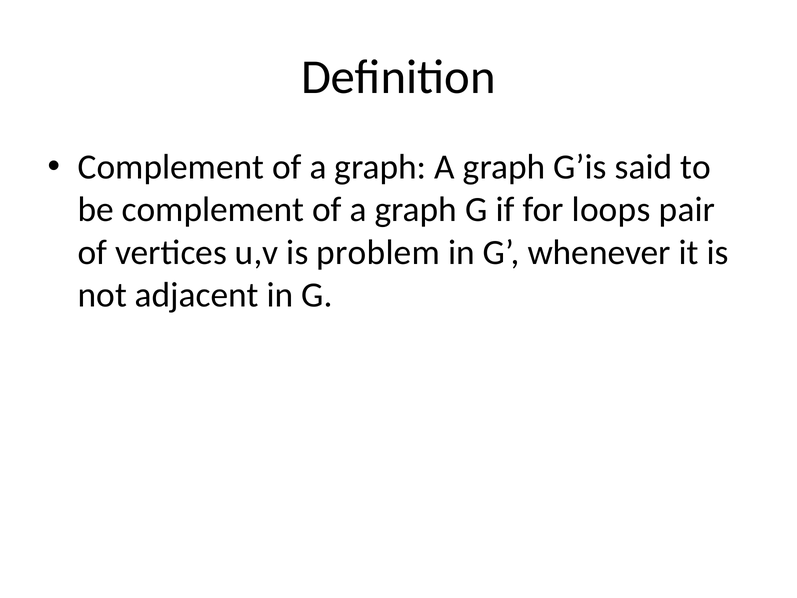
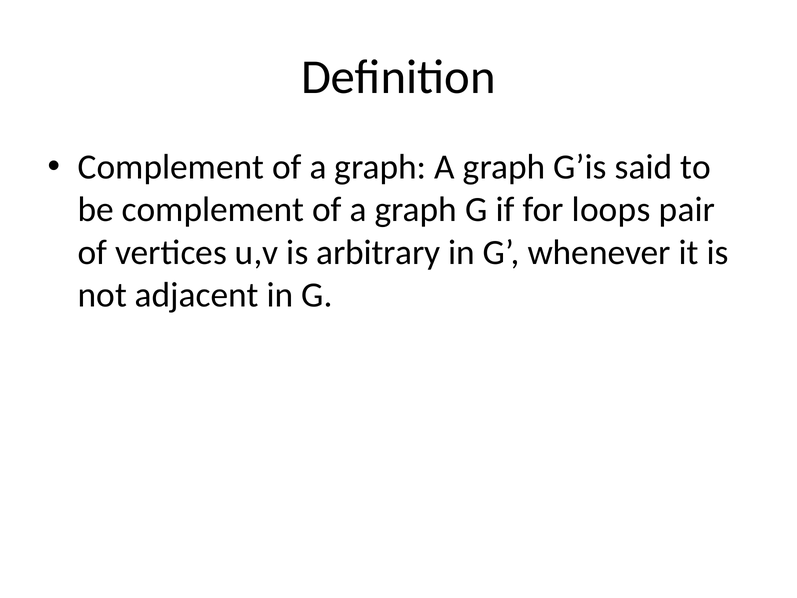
problem: problem -> arbitrary
